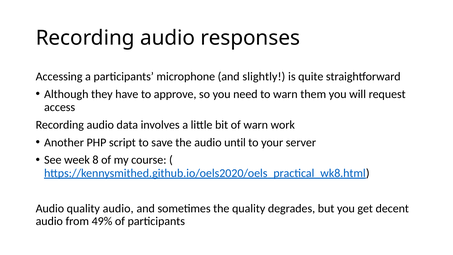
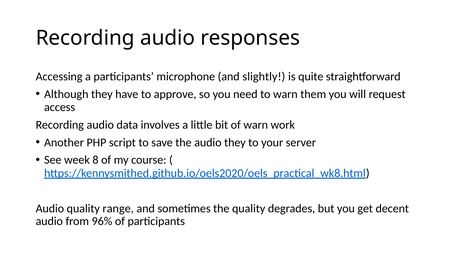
audio until: until -> they
quality audio: audio -> range
49%: 49% -> 96%
